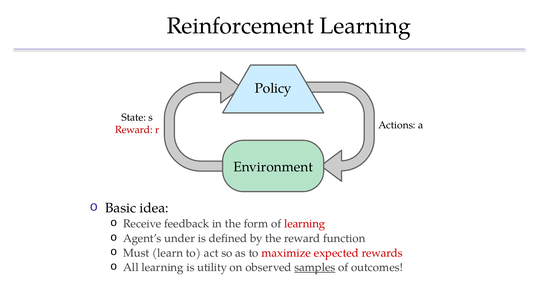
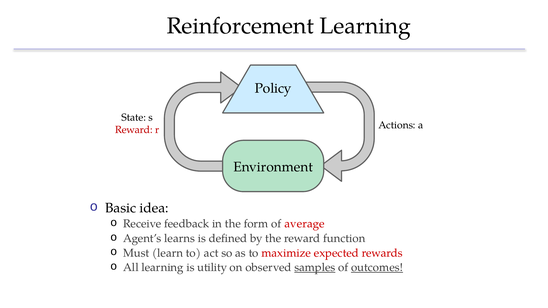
of learning: learning -> average
under: under -> learns
outcomes underline: none -> present
